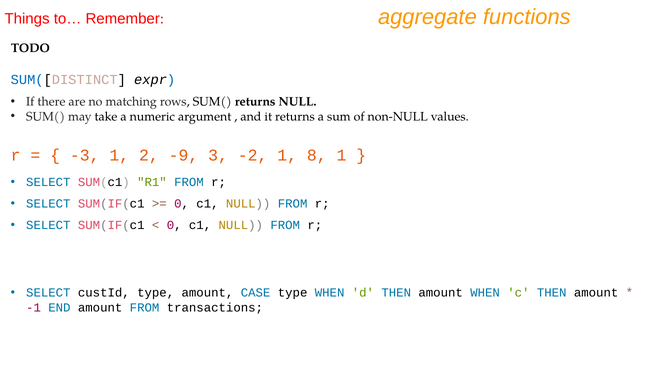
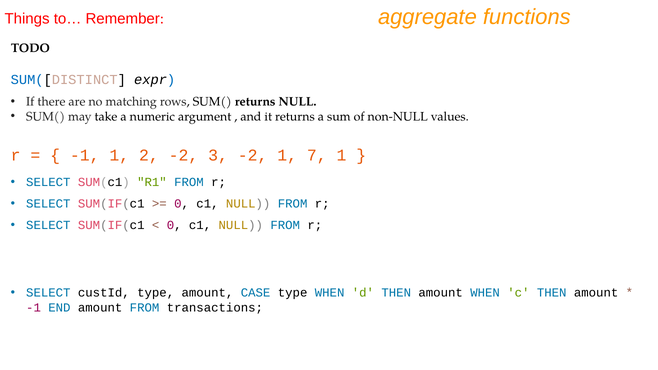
-3 at (85, 156): -3 -> -1
2 -9: -9 -> -2
8: 8 -> 7
